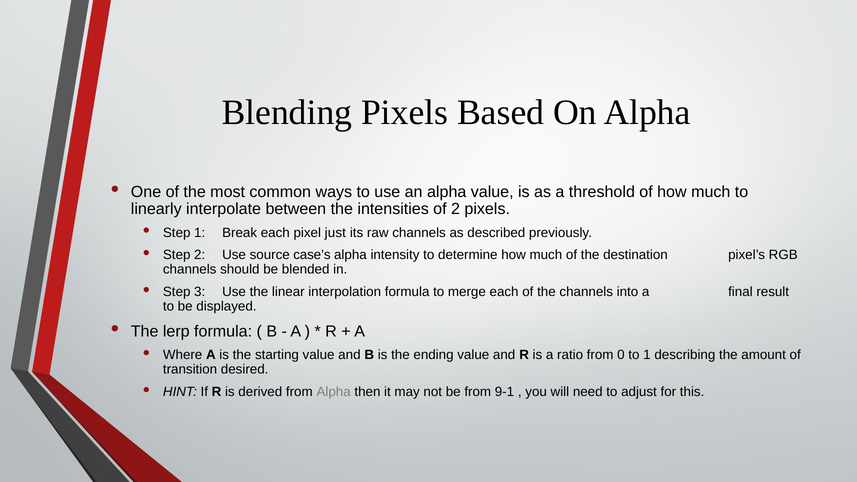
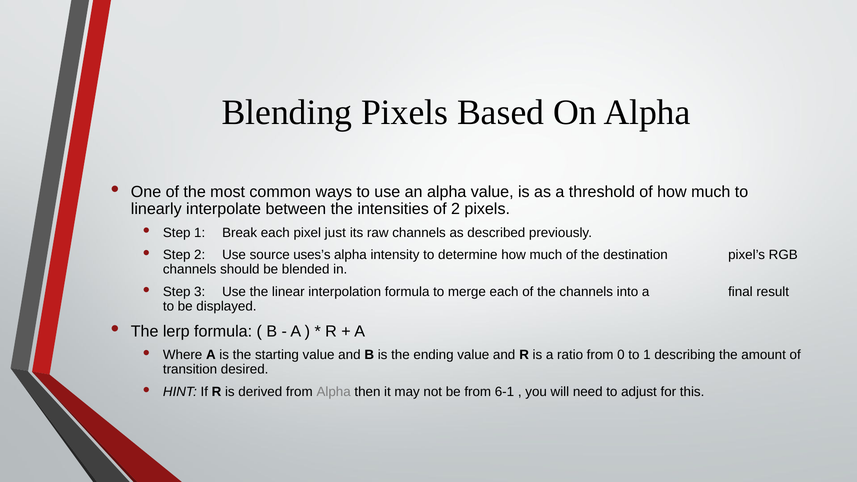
case’s: case’s -> uses’s
9-1: 9-1 -> 6-1
